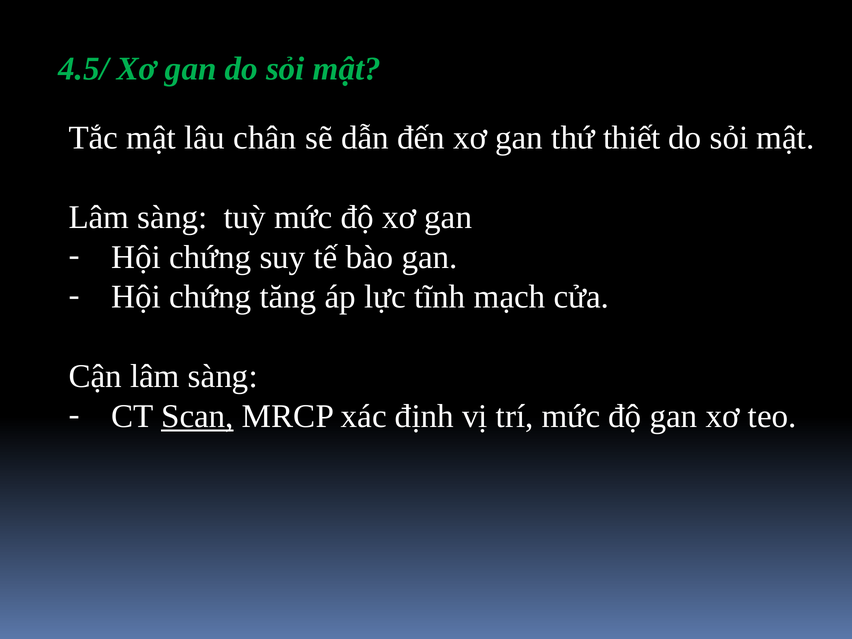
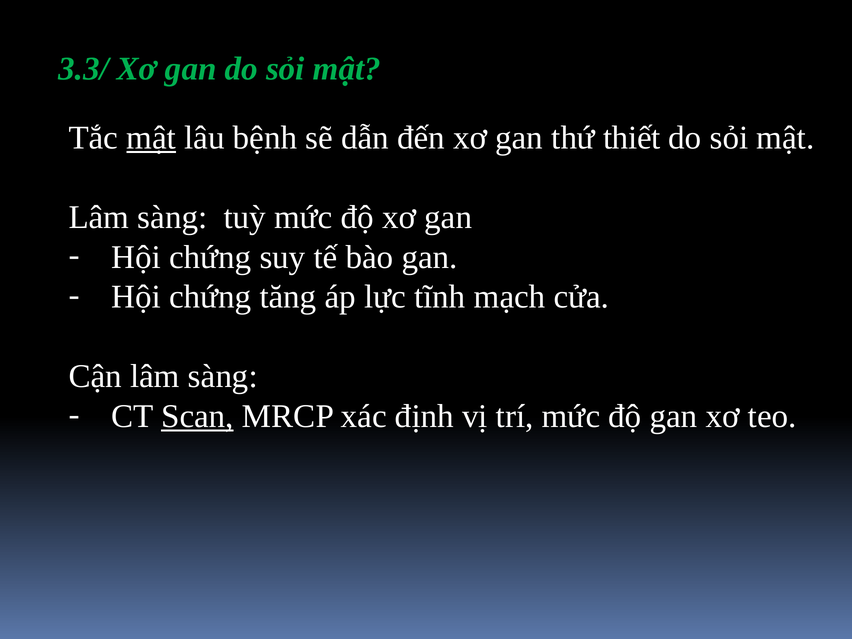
4.5/: 4.5/ -> 3.3/
mật at (151, 138) underline: none -> present
chân: chân -> bệnh
